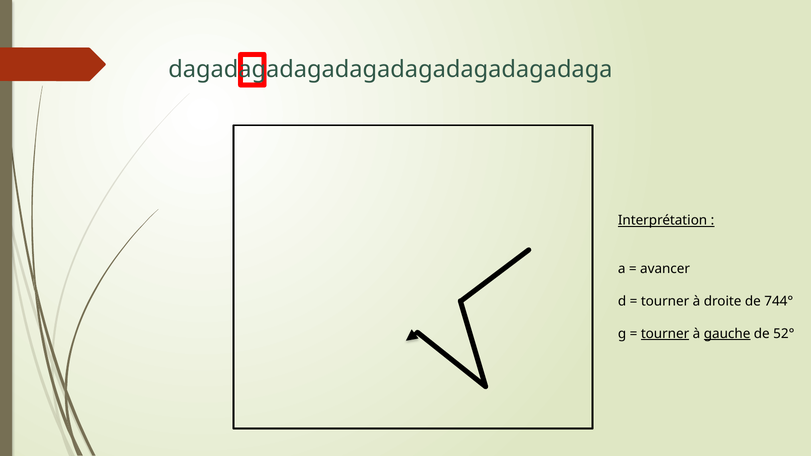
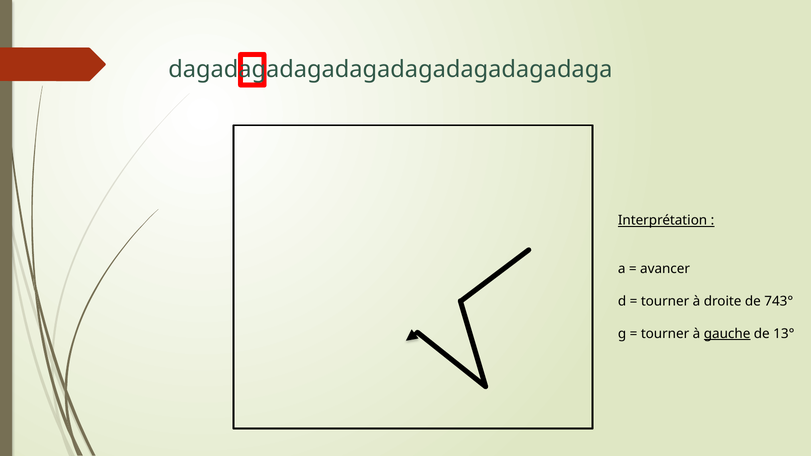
744°: 744° -> 743°
tourner at (665, 334) underline: present -> none
52°: 52° -> 13°
